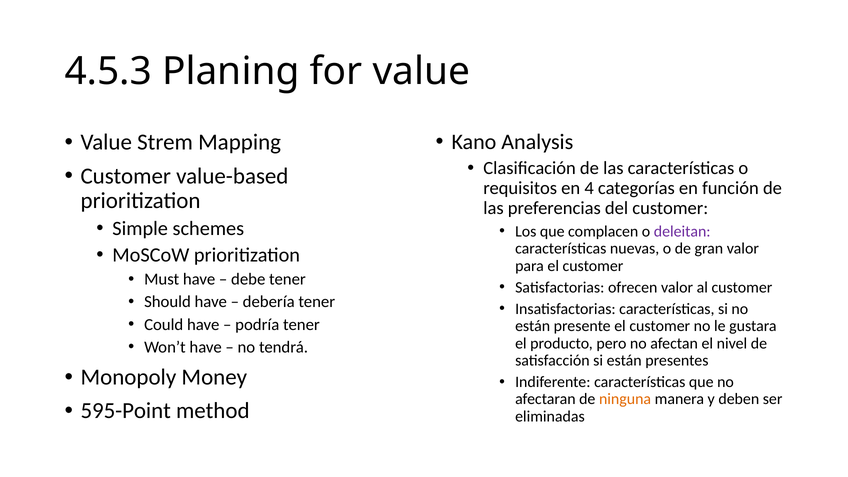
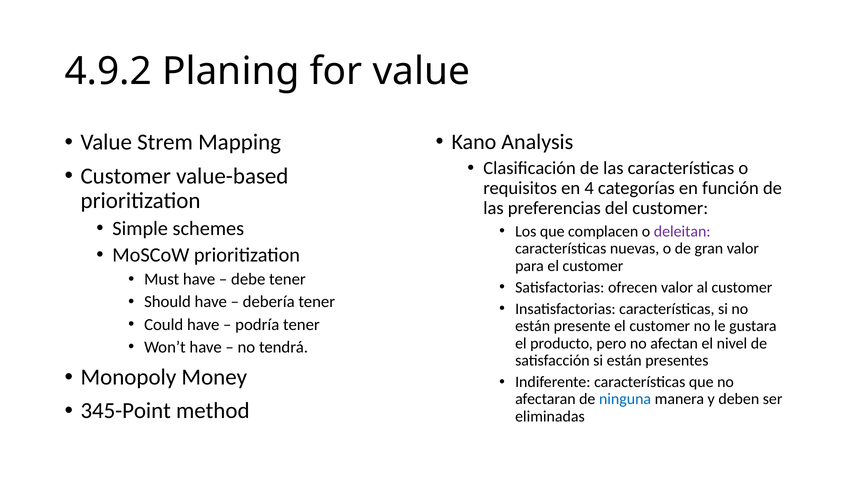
4.5.3: 4.5.3 -> 4.9.2
ninguna colour: orange -> blue
595-Point: 595-Point -> 345-Point
